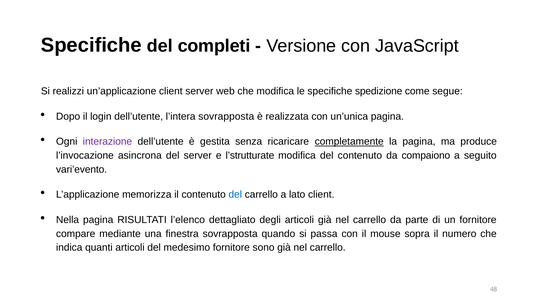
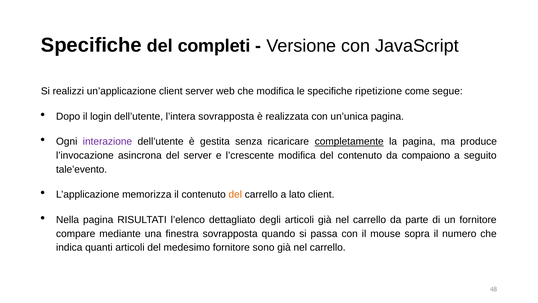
spedizione: spedizione -> ripetizione
l’strutturate: l’strutturate -> l’crescente
vari’evento: vari’evento -> tale’evento
del at (235, 194) colour: blue -> orange
